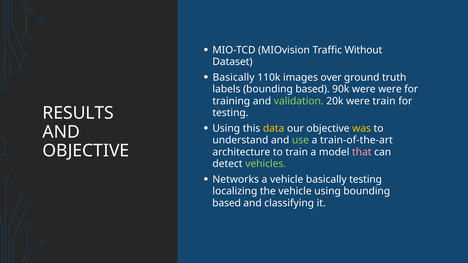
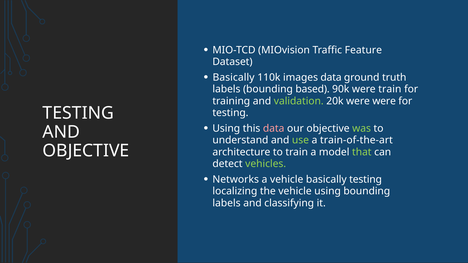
Without: Without -> Feature
images over: over -> data
were were: were -> train
were train: train -> were
RESULTS at (78, 113): RESULTS -> TESTING
data at (274, 129) colour: yellow -> pink
was colour: yellow -> light green
that colour: pink -> light green
based at (227, 203): based -> labels
